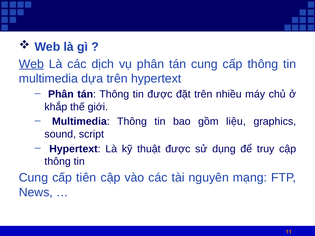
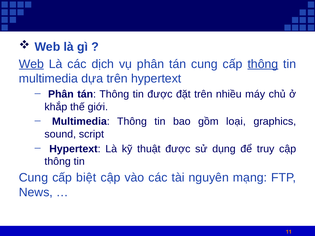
thông at (263, 64) underline: none -> present
liệu: liệu -> loại
tiên: tiên -> biệt
